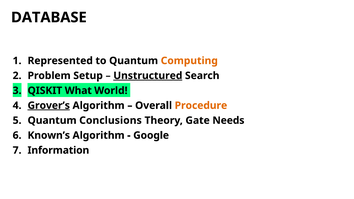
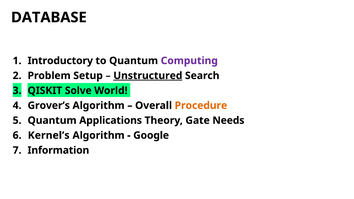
Represented: Represented -> Introductory
Computing colour: orange -> purple
What: What -> Solve
Grover’s underline: present -> none
Conclusions: Conclusions -> Applications
Known’s: Known’s -> Kernel’s
